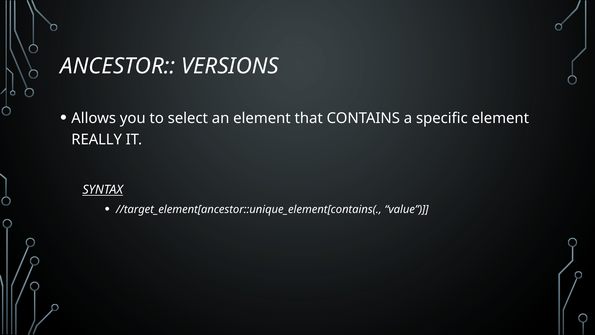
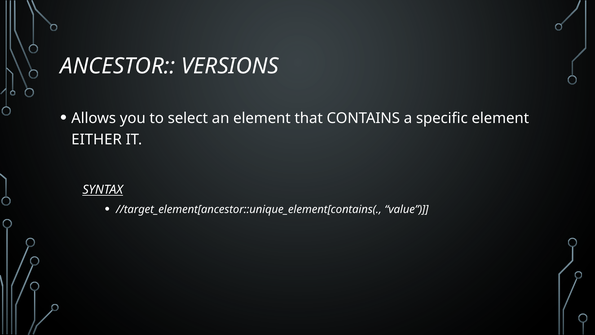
REALLY: REALLY -> EITHER
